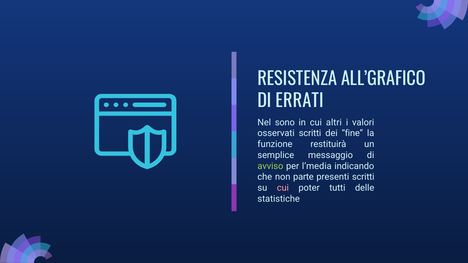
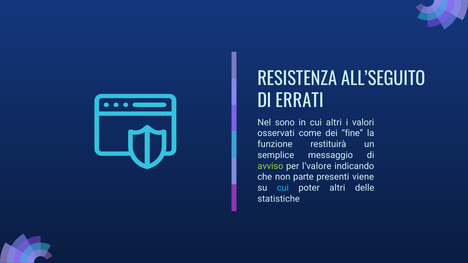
ALL’GRAFICO: ALL’GRAFICO -> ALL’SEGUITO
osservati scritti: scritti -> come
l’media: l’media -> l’valore
presenti scritti: scritti -> viene
cui at (283, 188) colour: pink -> light blue
poter tutti: tutti -> altri
